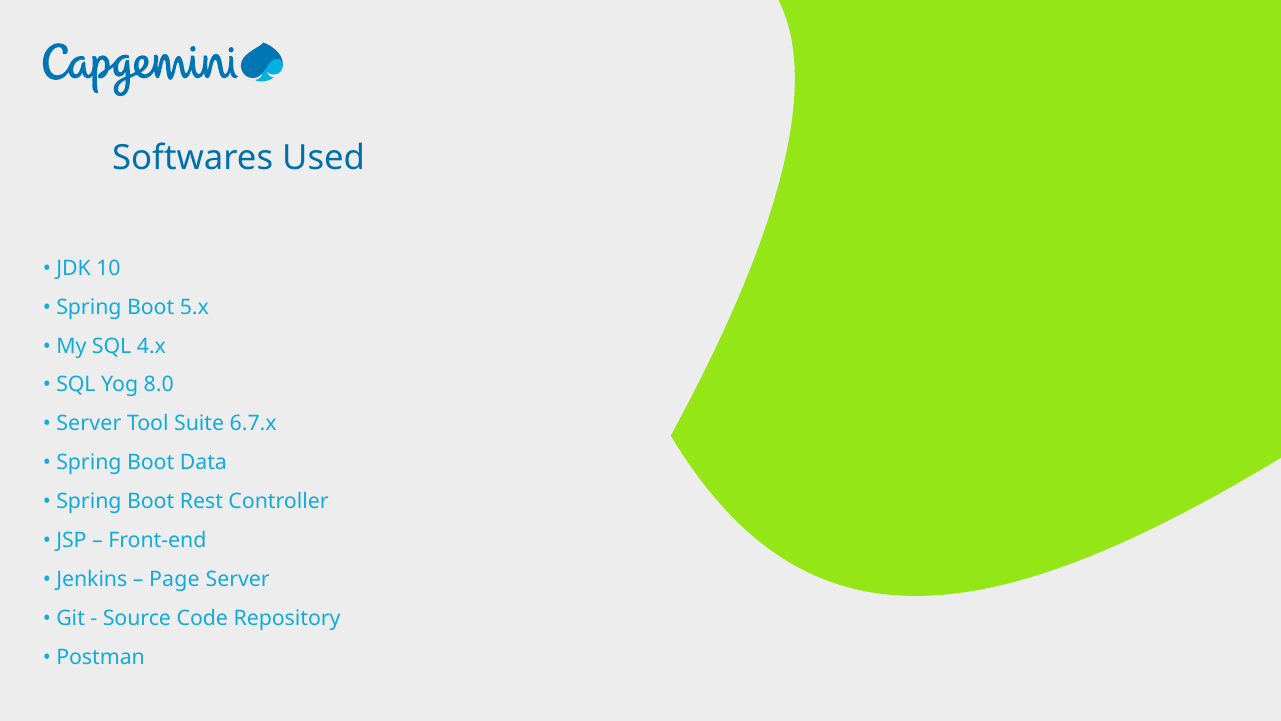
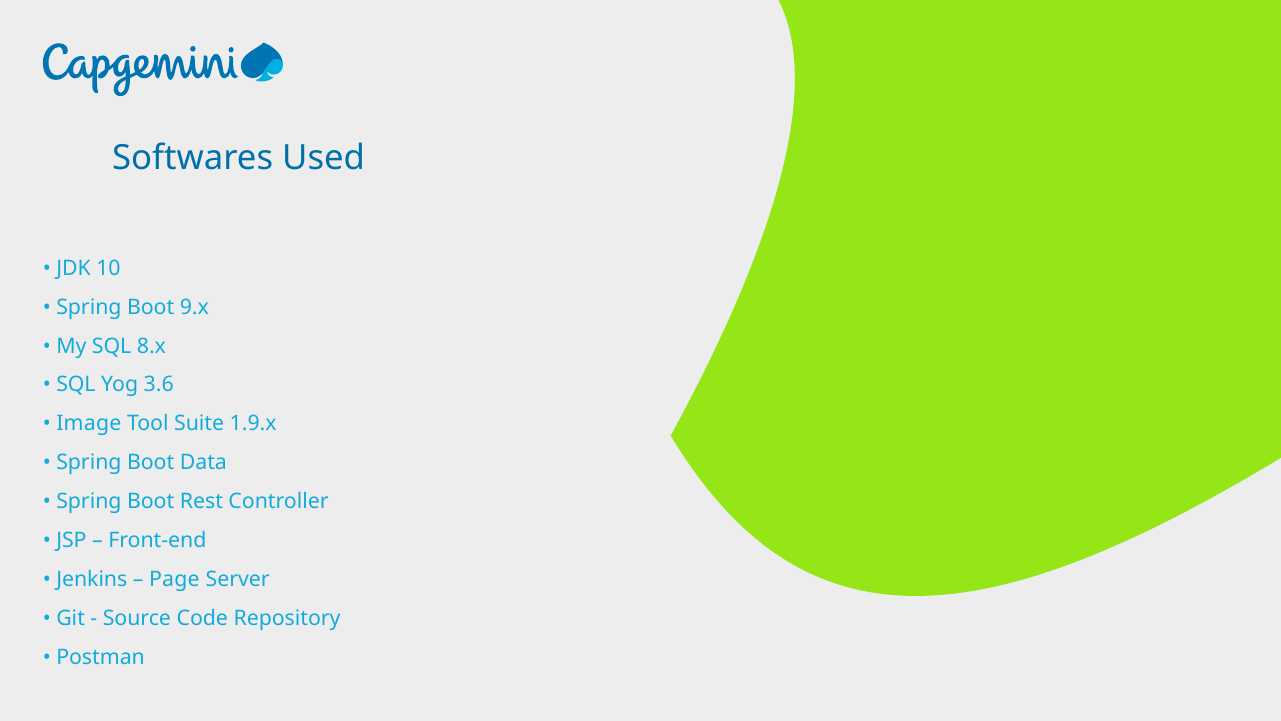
5.x: 5.x -> 9.x
4.x: 4.x -> 8.x
8.0: 8.0 -> 3.6
Server at (89, 424): Server -> Image
6.7.x: 6.7.x -> 1.9.x
